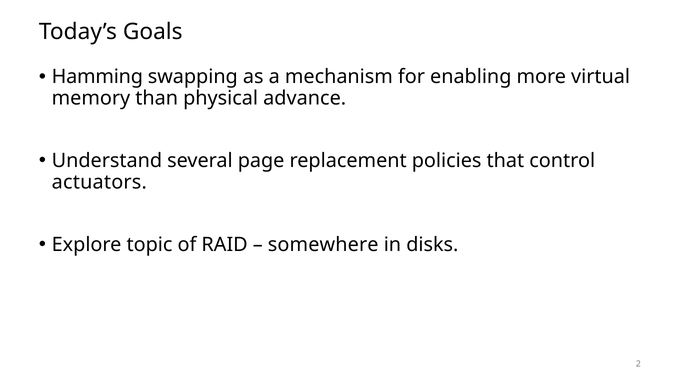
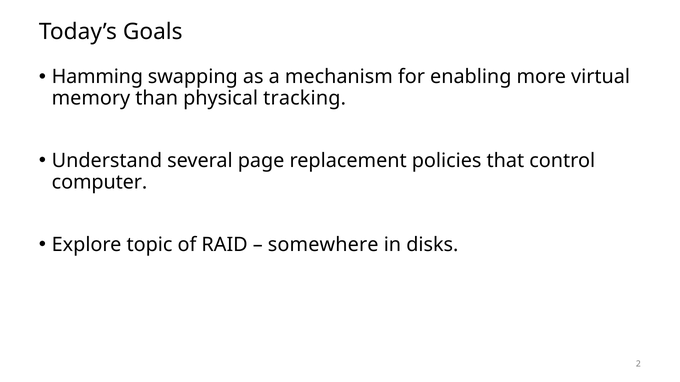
advance: advance -> tracking
actuators: actuators -> computer
